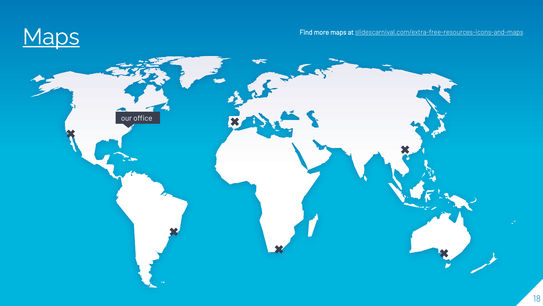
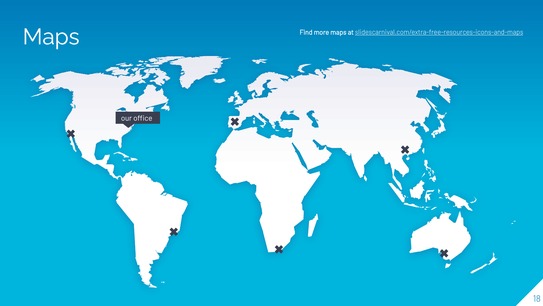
Maps at (51, 37) underline: present -> none
